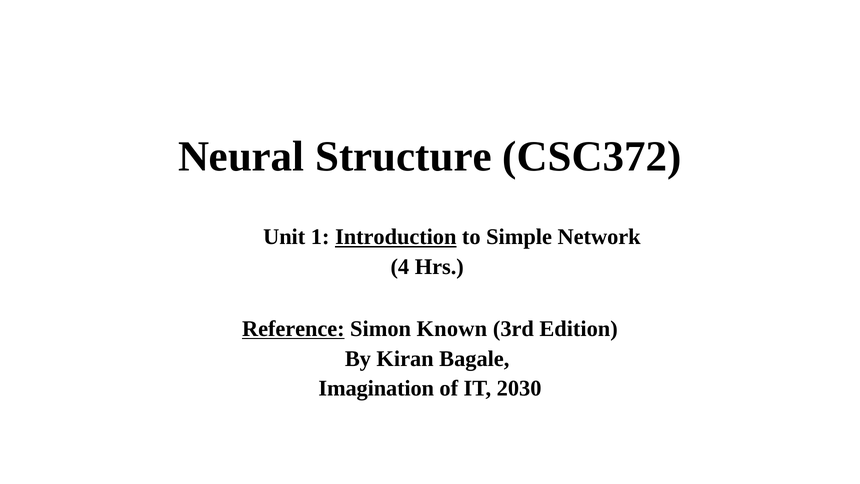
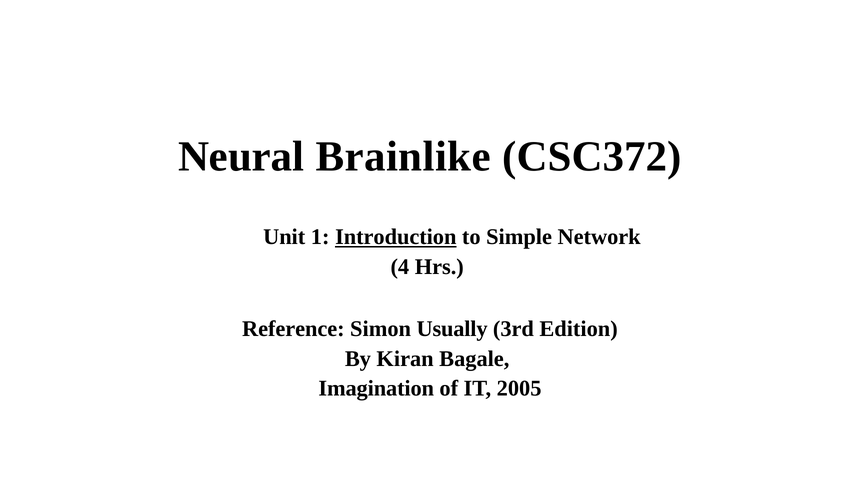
Structure: Structure -> Brainlike
Reference underline: present -> none
Known: Known -> Usually
2030: 2030 -> 2005
